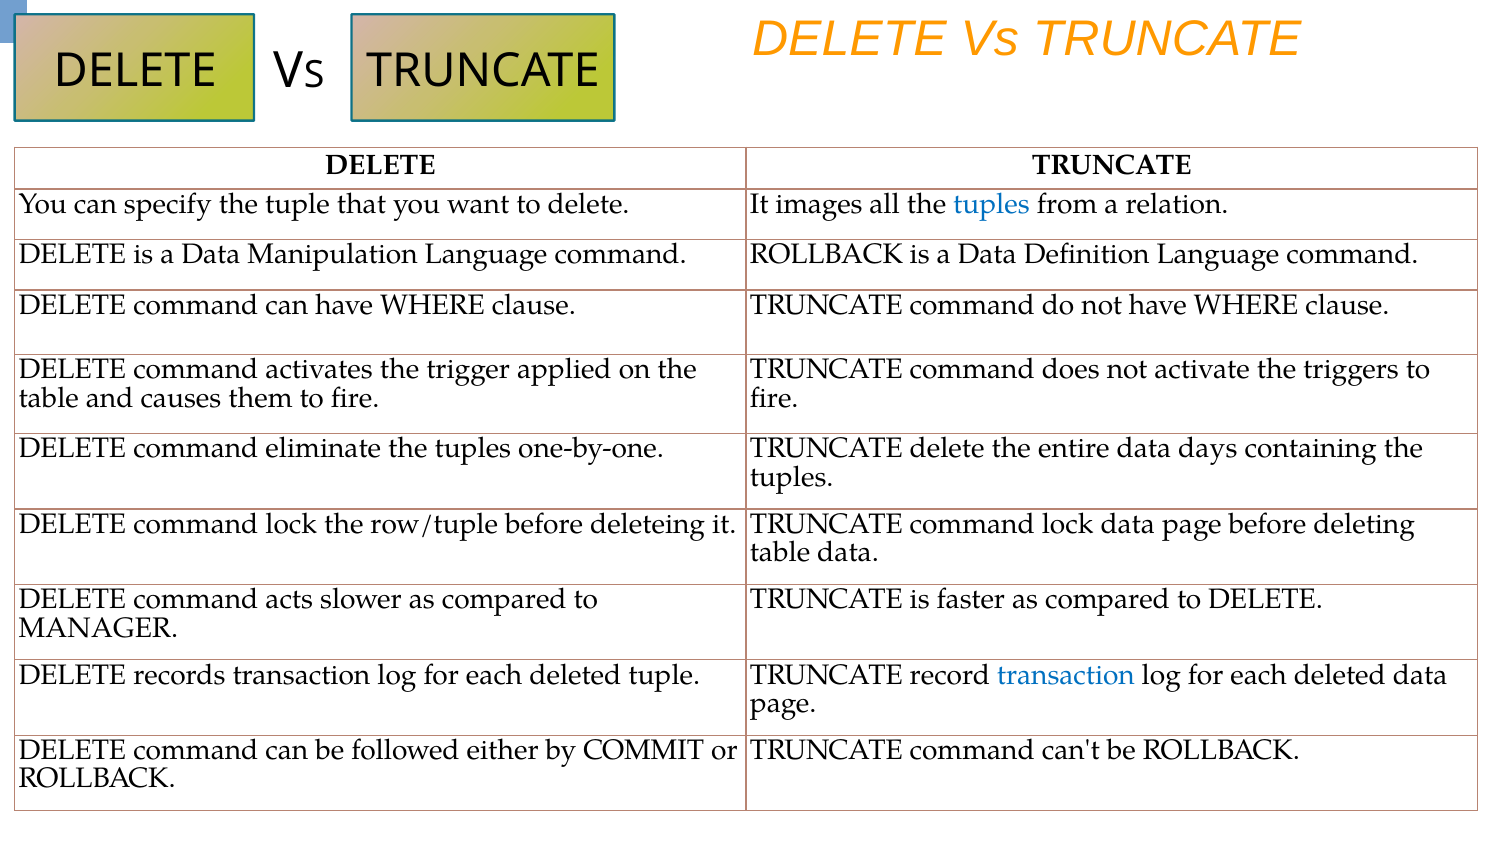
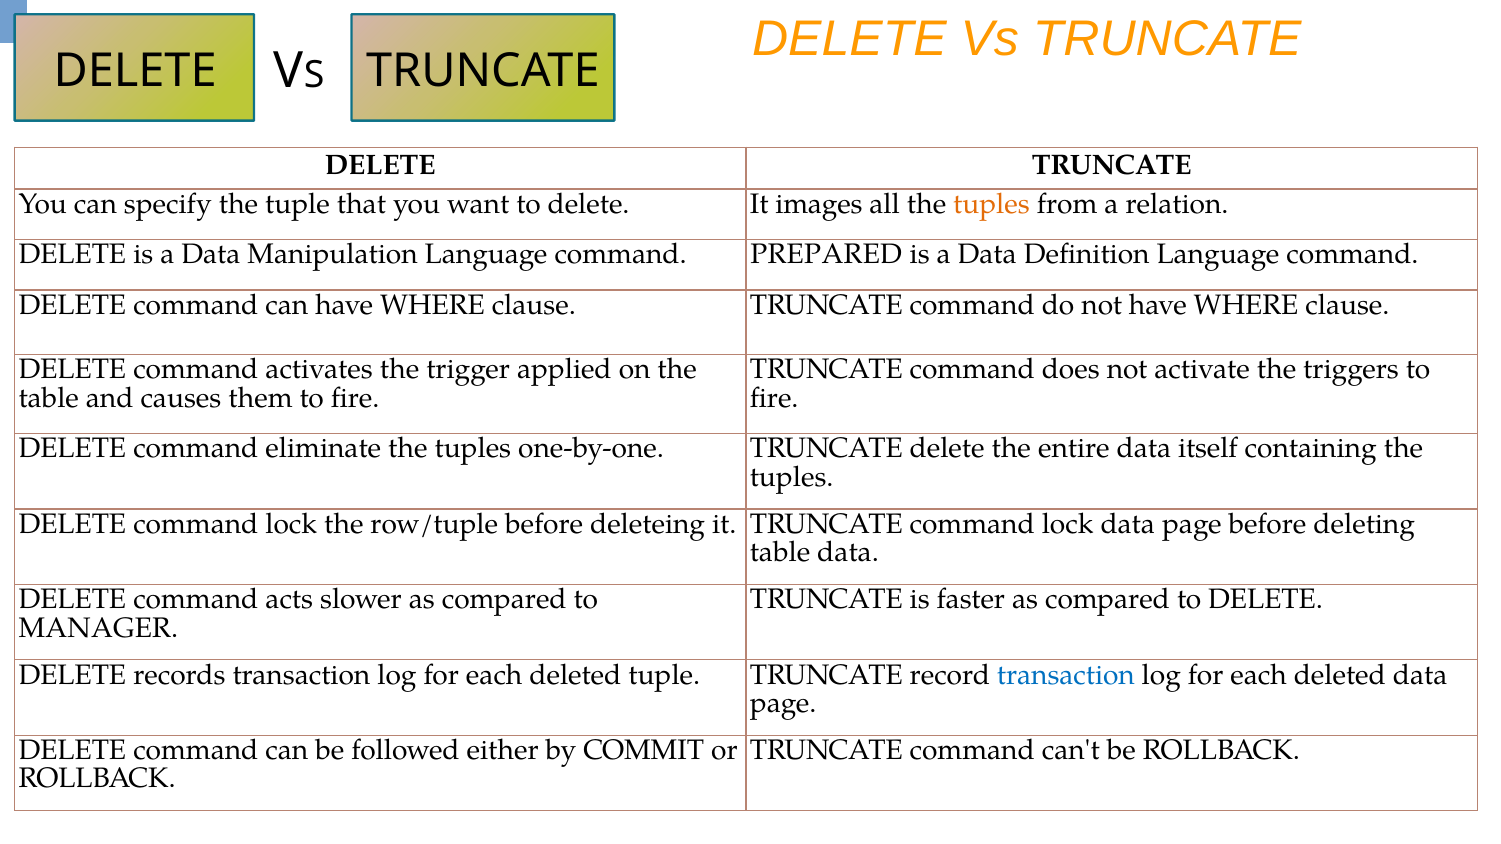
tuples at (992, 204) colour: blue -> orange
command ROLLBACK: ROLLBACK -> PREPARED
days: days -> itself
